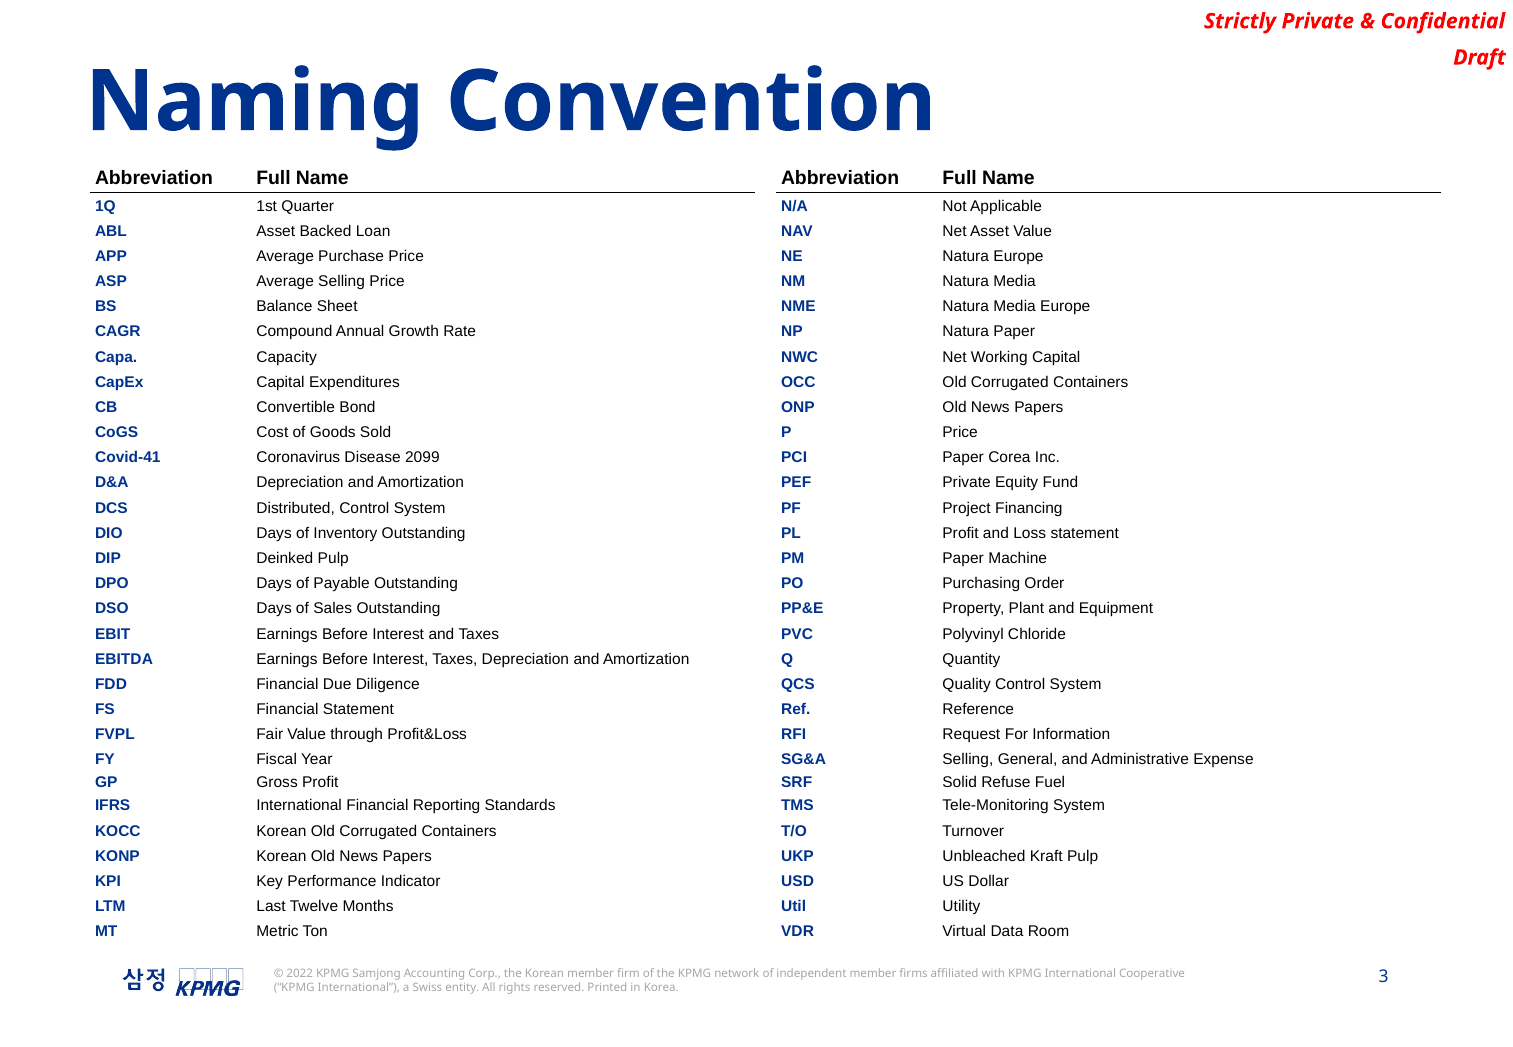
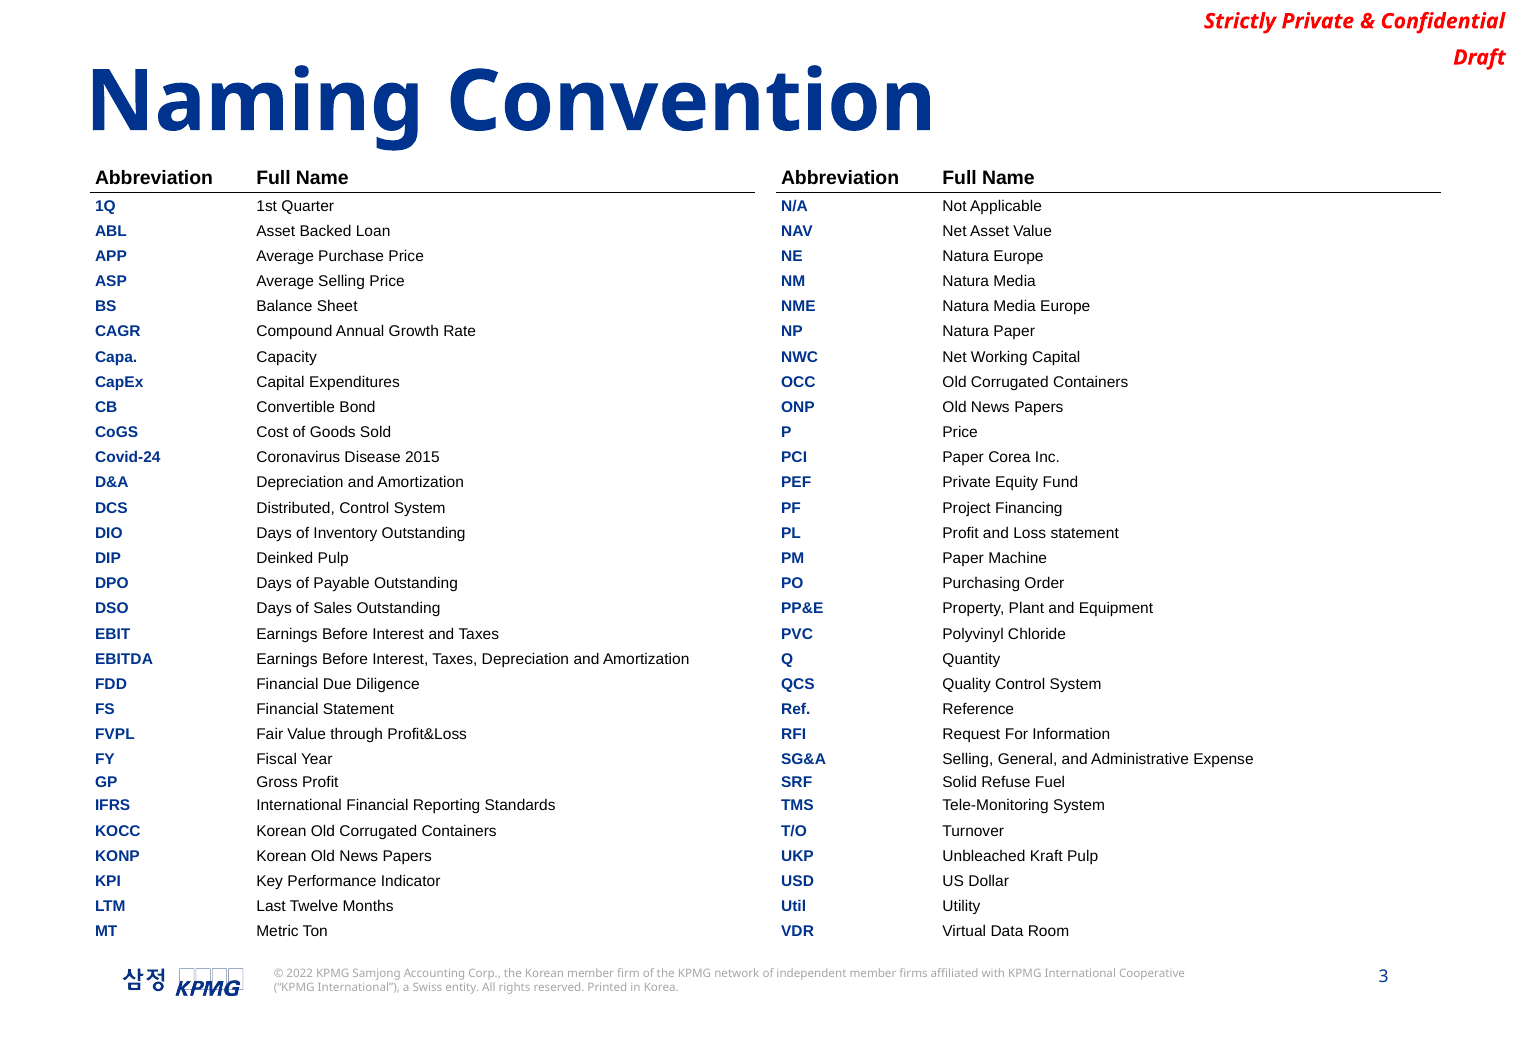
Covid-41: Covid-41 -> Covid-24
2099: 2099 -> 2015
